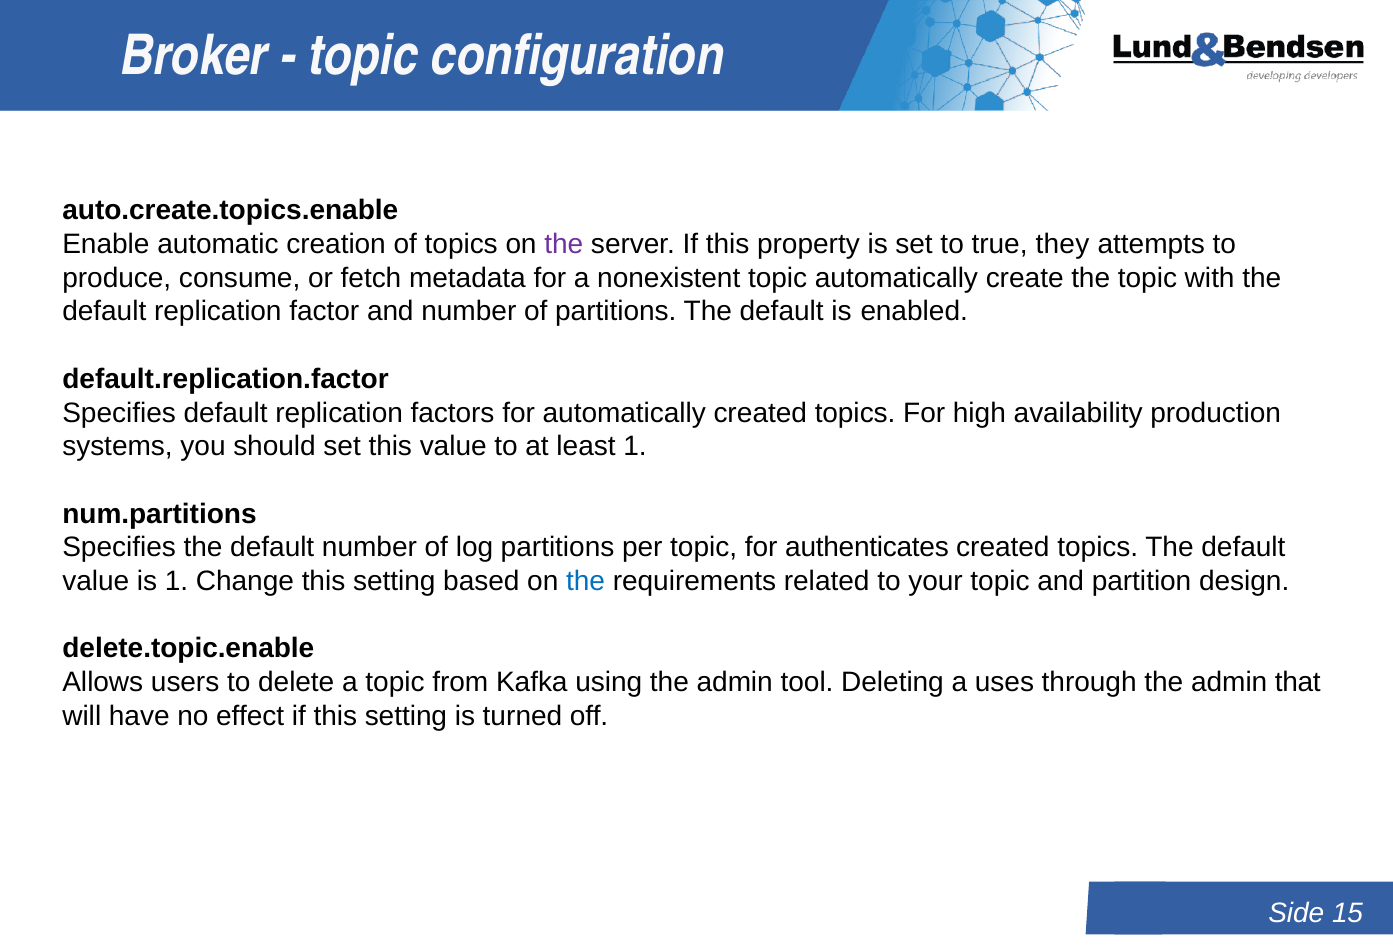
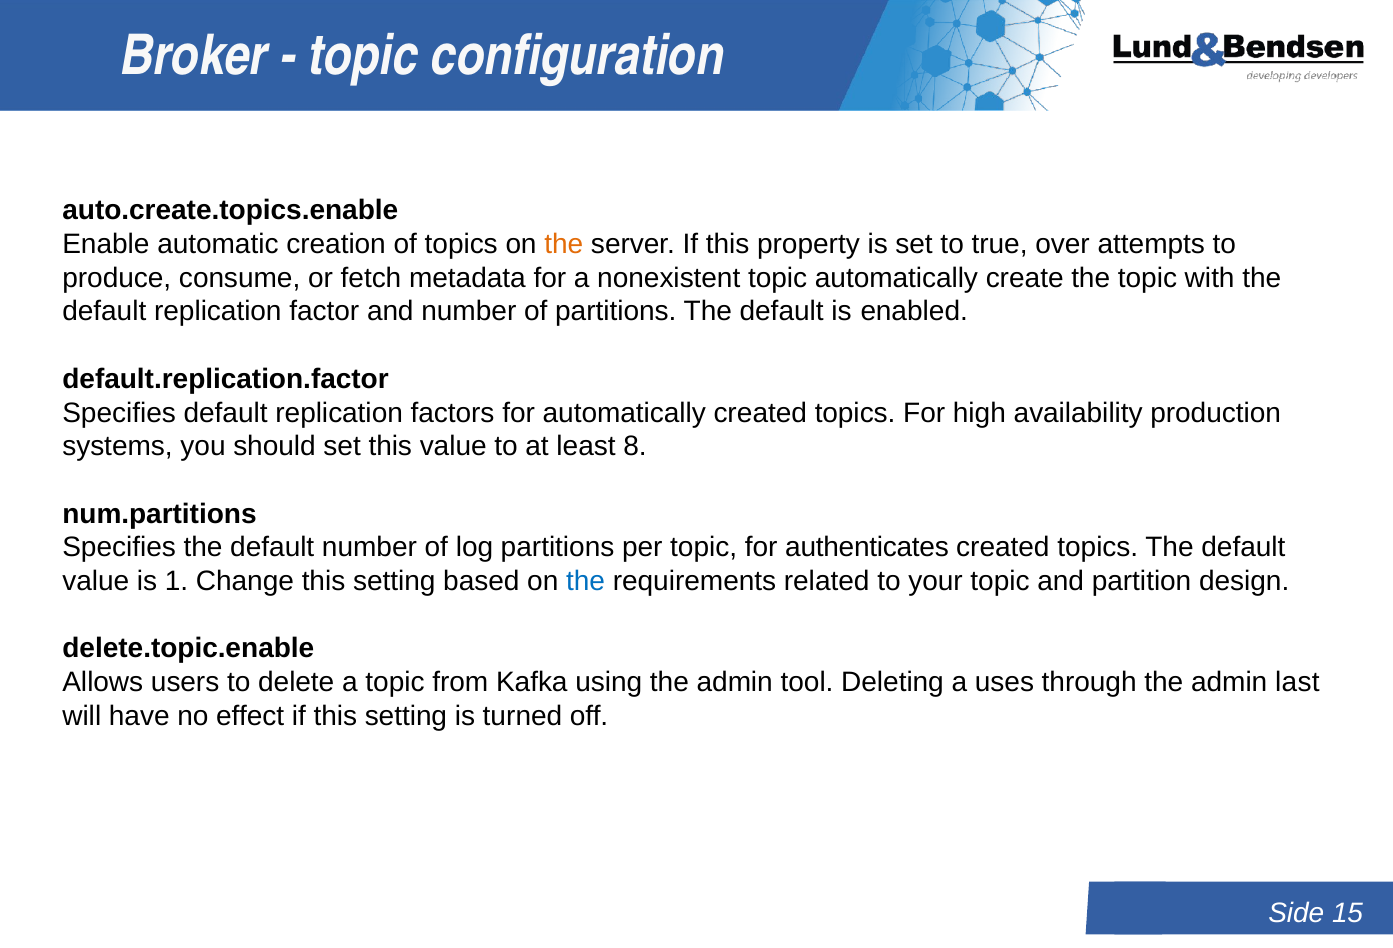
the at (564, 244) colour: purple -> orange
they: they -> over
least 1: 1 -> 8
that: that -> last
